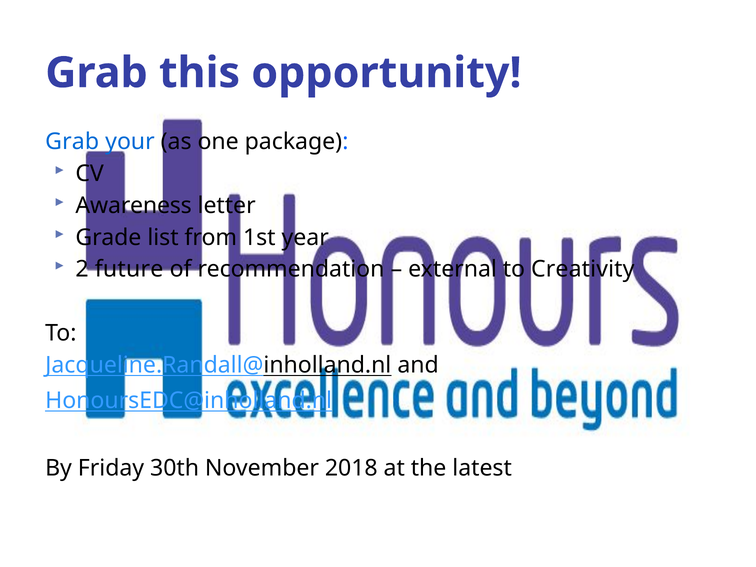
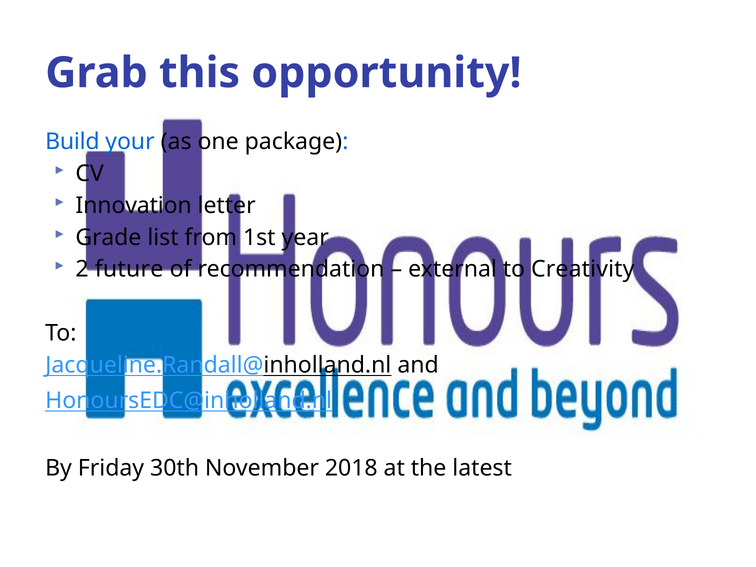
Grab at (72, 142): Grab -> Build
Awareness: Awareness -> Innovation
